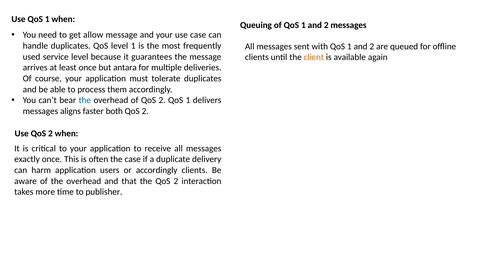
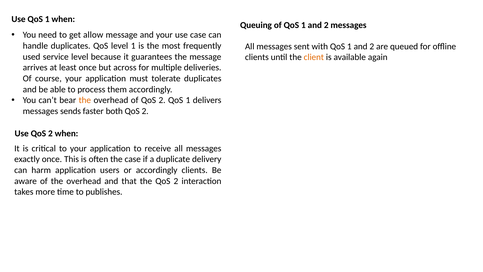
antara: antara -> across
the at (85, 100) colour: blue -> orange
aligns: aligns -> sends
publisher: publisher -> publishes
